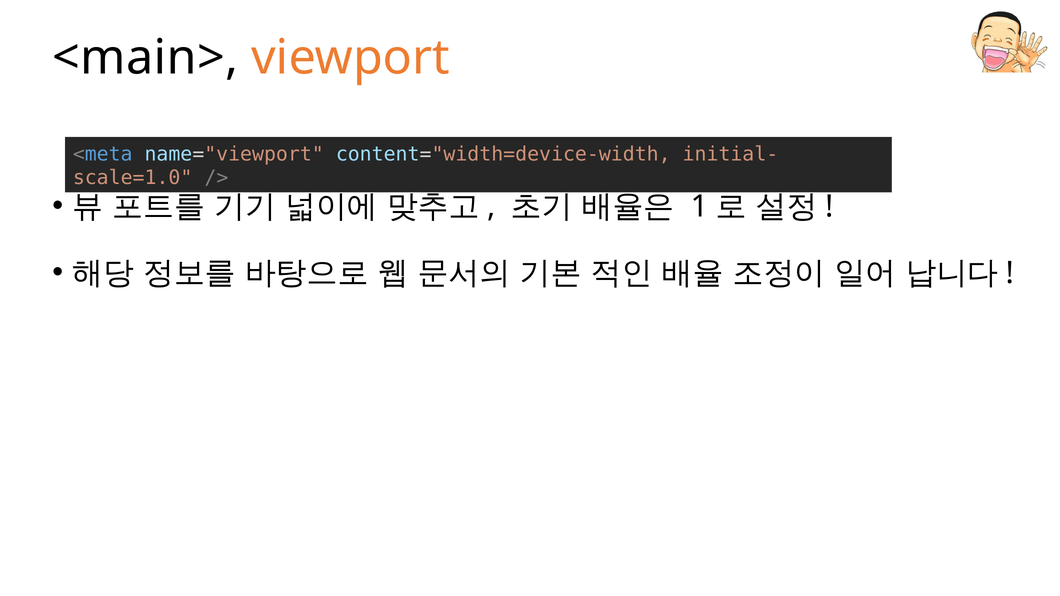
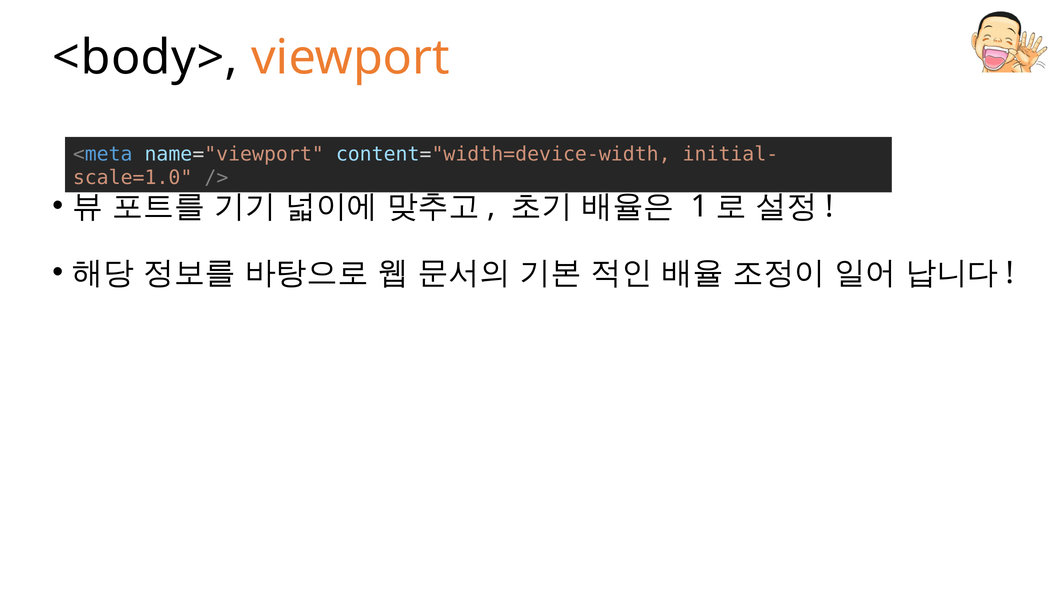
<main>: <main> -> <body>
